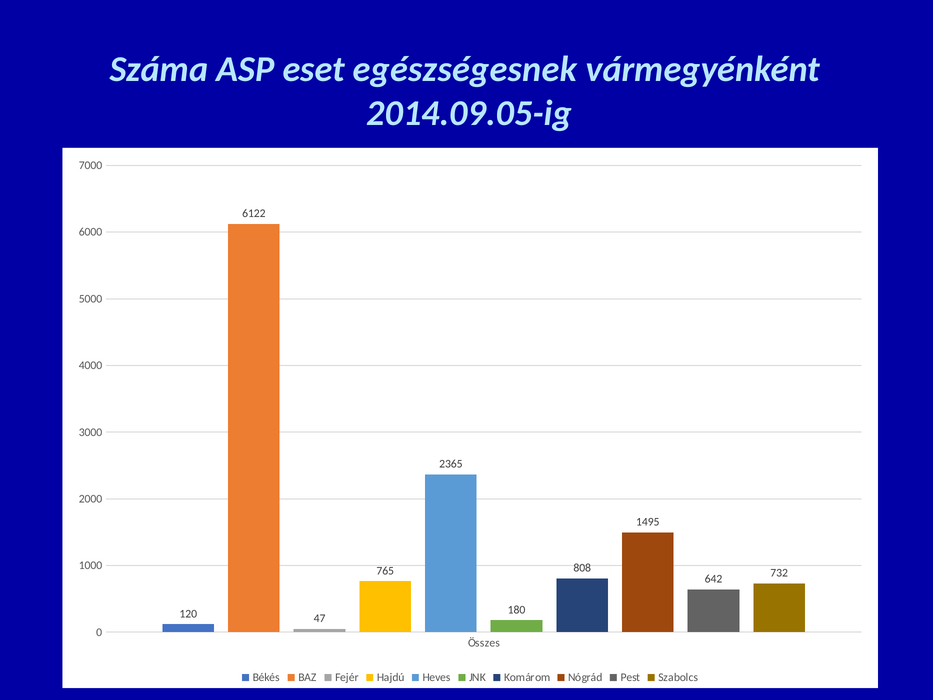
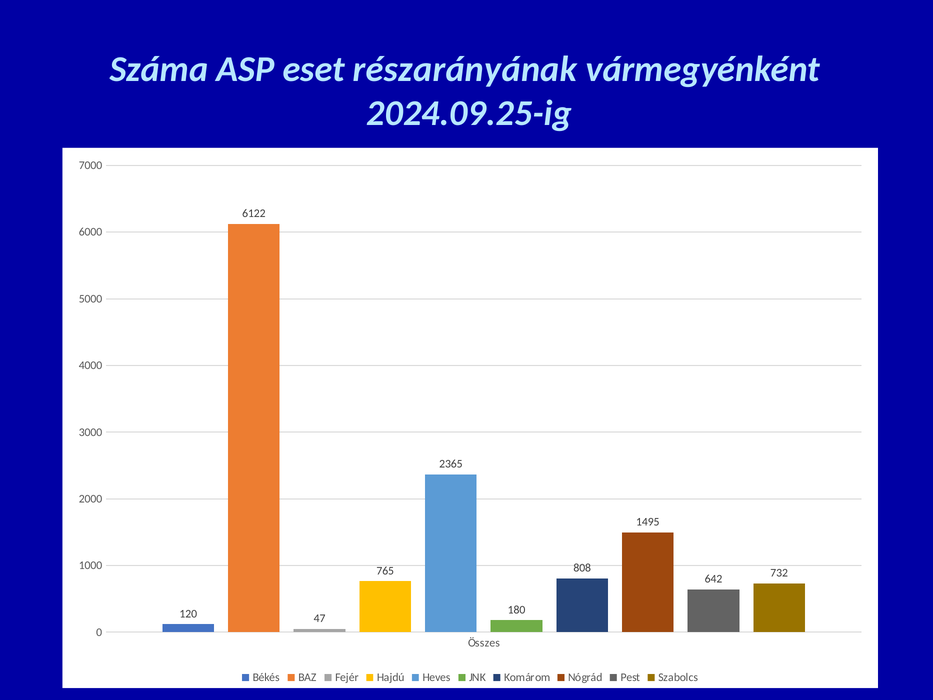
egészségesnek: egészségesnek -> részarányának
2014.09.05-ig: 2014.09.05-ig -> 2024.09.25-ig
